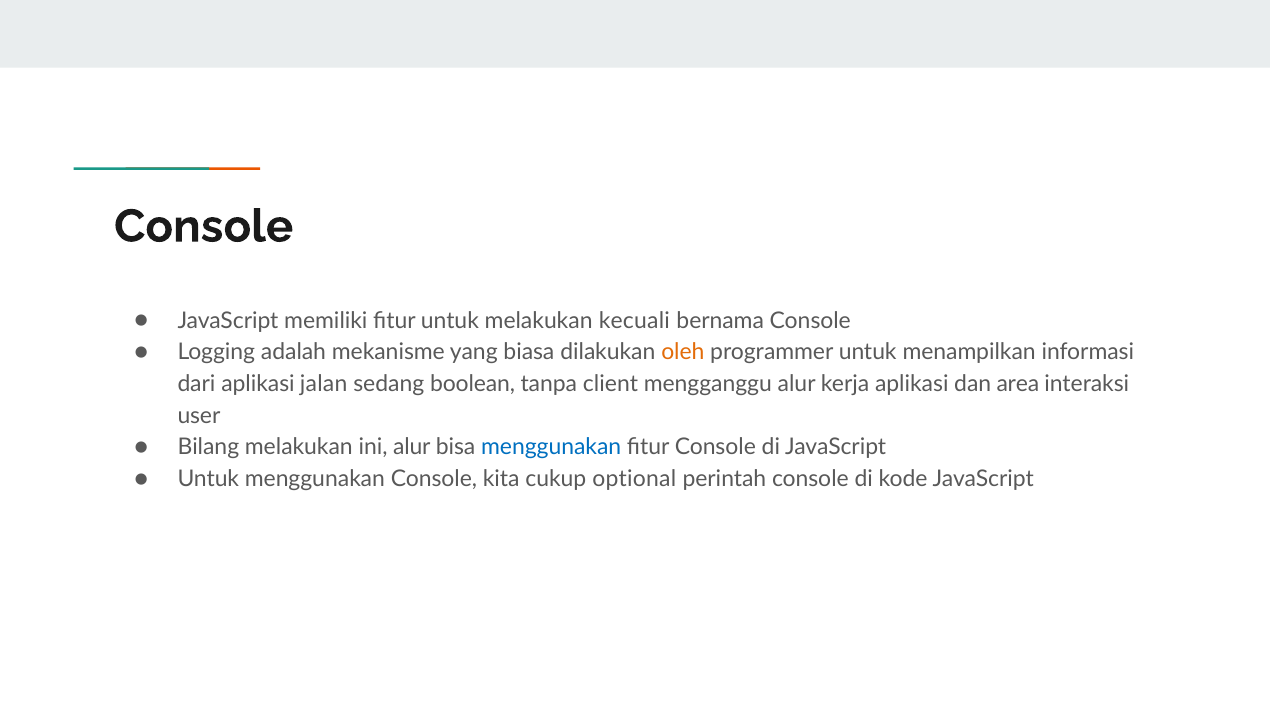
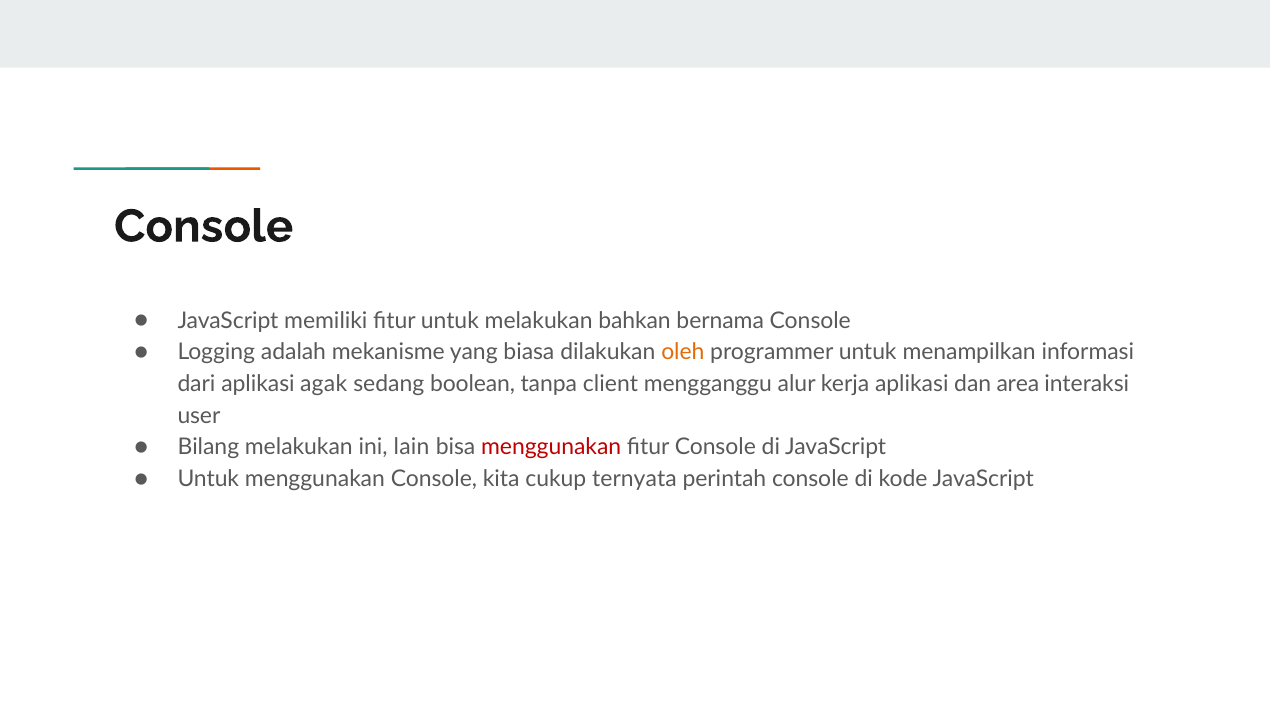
kecuali: kecuali -> bahkan
jalan: jalan -> agak
ini alur: alur -> lain
menggunakan at (551, 448) colour: blue -> red
optional: optional -> ternyata
